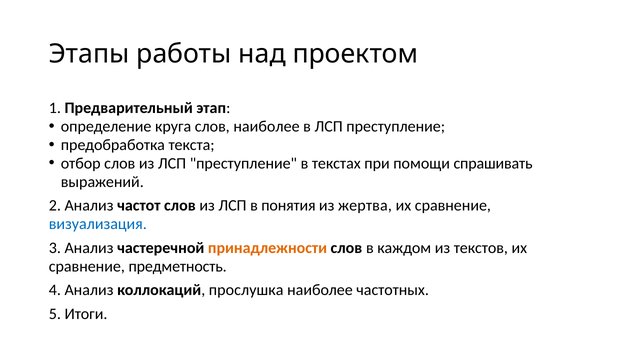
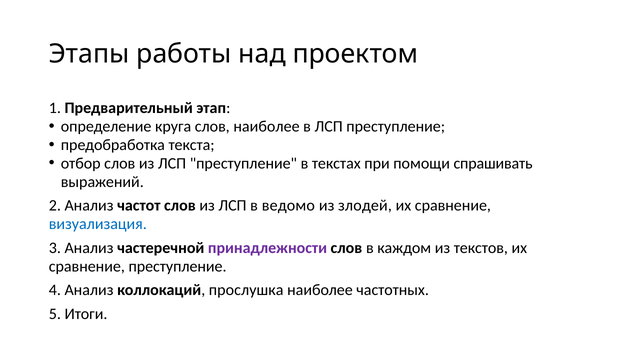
понятия: понятия -> ведомо
жертва: жертва -> злодей
принадлежности colour: orange -> purple
сравнение предметность: предметность -> преступление
